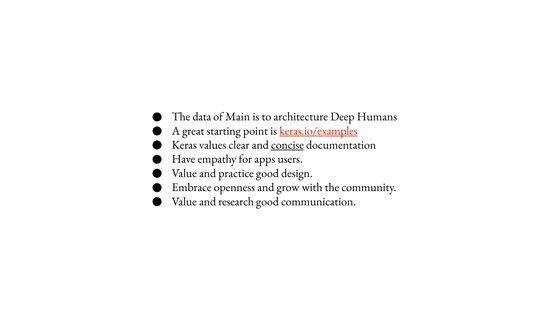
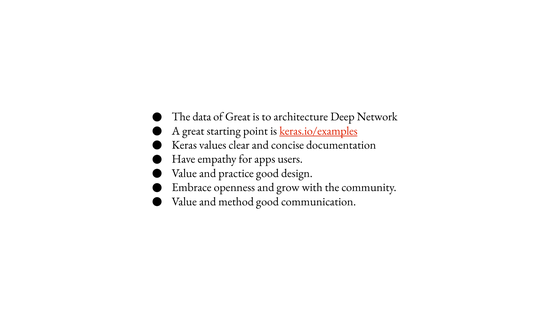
of Main: Main -> Great
Humans: Humans -> Network
concise underline: present -> none
research: research -> method
